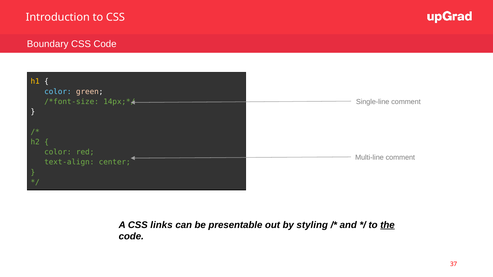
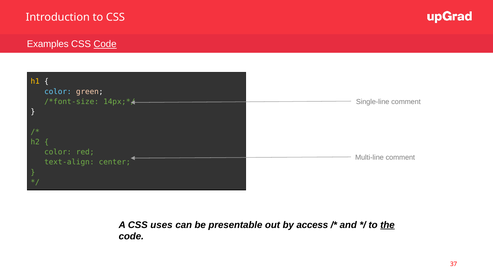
Boundary: Boundary -> Examples
Code at (105, 44) underline: none -> present
links: links -> uses
styling: styling -> access
